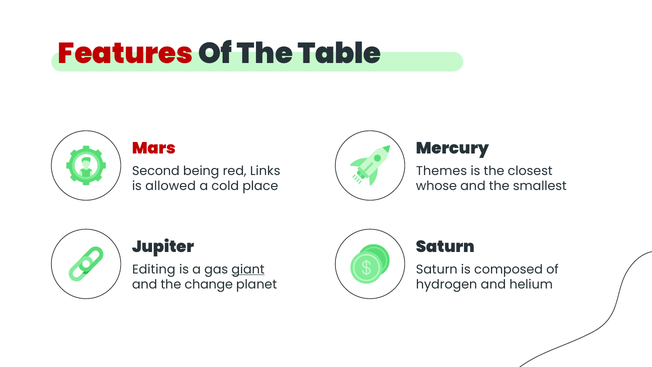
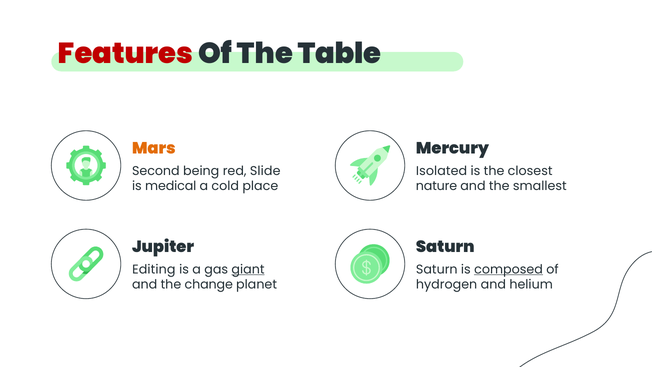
Mars colour: red -> orange
Links: Links -> Slide
Themes: Themes -> Isolated
allowed: allowed -> medical
whose: whose -> nature
composed underline: none -> present
